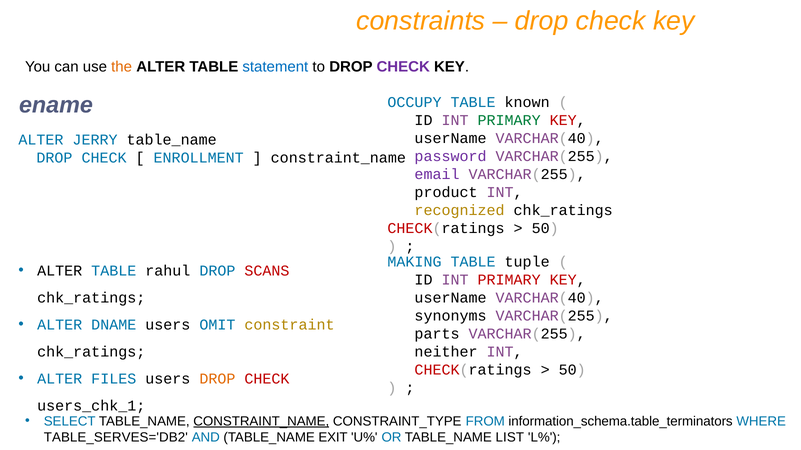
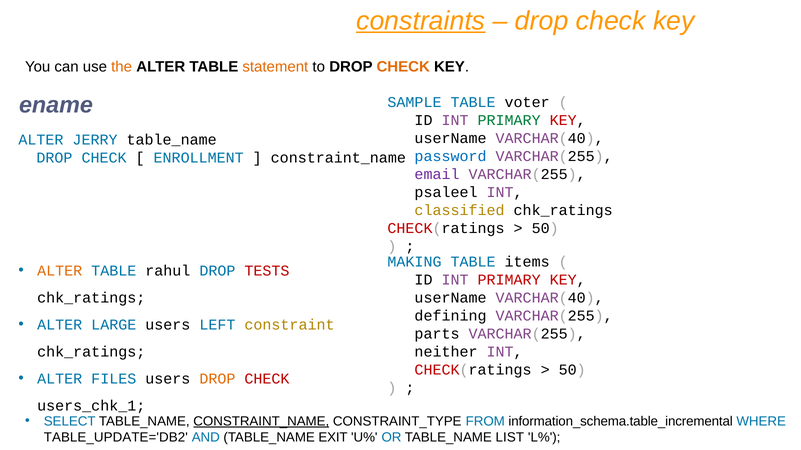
constraints underline: none -> present
statement colour: blue -> orange
CHECK at (403, 67) colour: purple -> orange
OCCUPY: OCCUPY -> SAMPLE
known: known -> voter
password colour: purple -> blue
product: product -> psaleel
recognized: recognized -> classified
tuple: tuple -> items
ALTER at (60, 271) colour: black -> orange
SCANS: SCANS -> TESTS
synonyms: synonyms -> defining
DNAME: DNAME -> LARGE
OMIT: OMIT -> LEFT
information_schema.table_terminators: information_schema.table_terminators -> information_schema.table_incremental
TABLE_SERVES='DB2: TABLE_SERVES='DB2 -> TABLE_UPDATE='DB2
